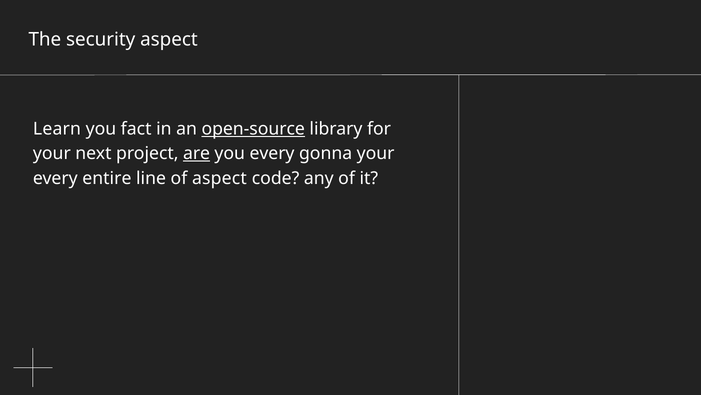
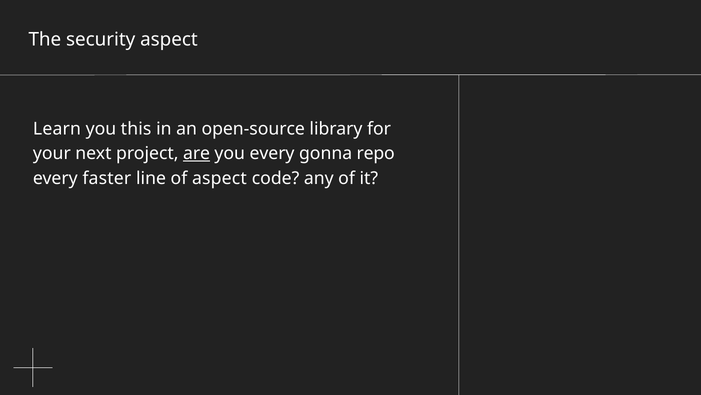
fact: fact -> this
open-source underline: present -> none
gonna your: your -> repo
entire: entire -> faster
